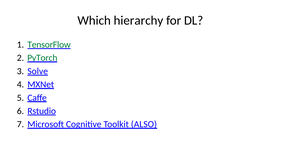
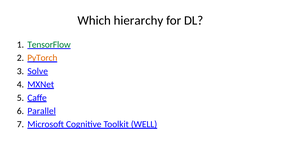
PyTorch colour: green -> orange
Rstudio: Rstudio -> Parallel
ALSO: ALSO -> WELL
